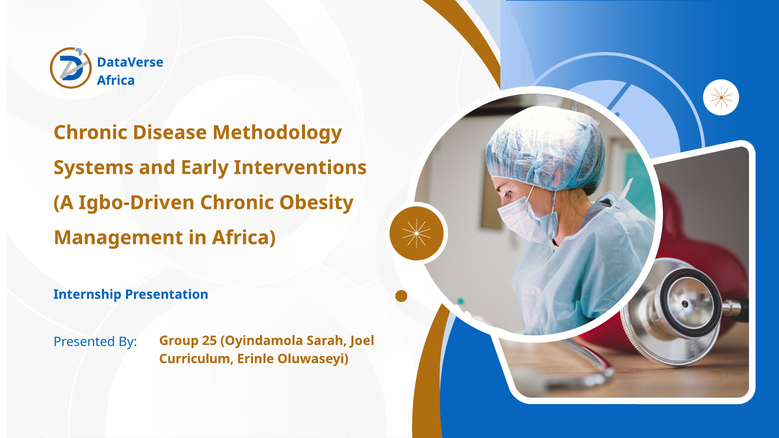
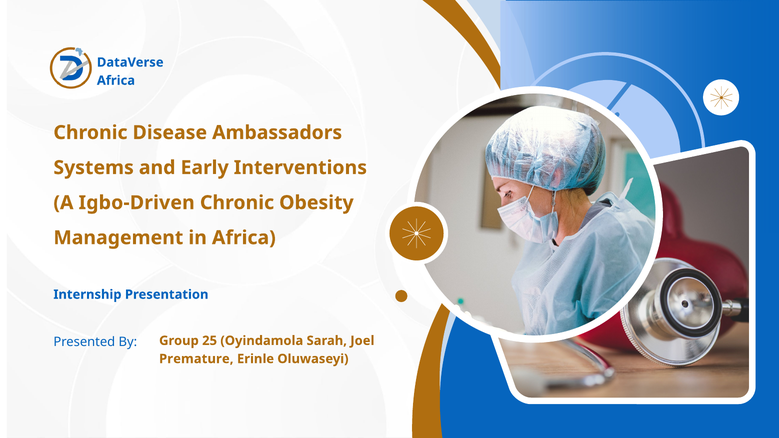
Methodology: Methodology -> Ambassadors
Curriculum: Curriculum -> Premature
